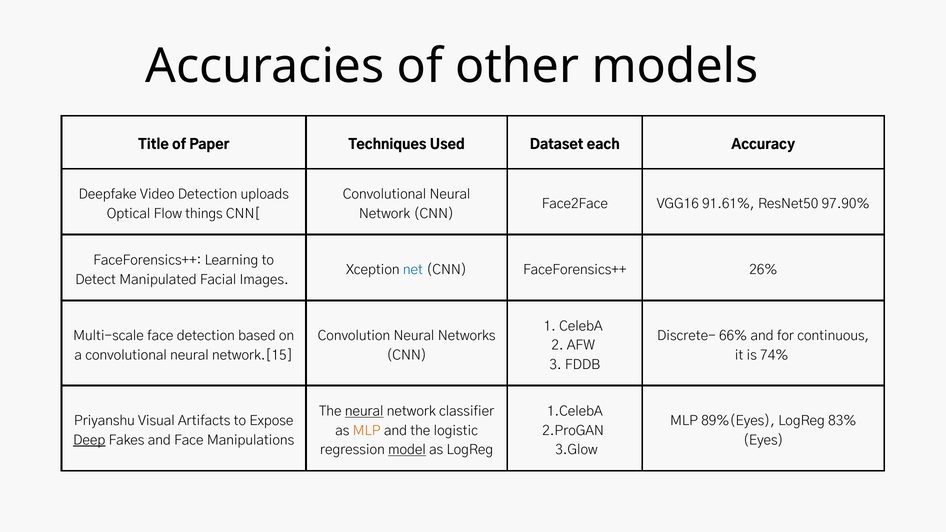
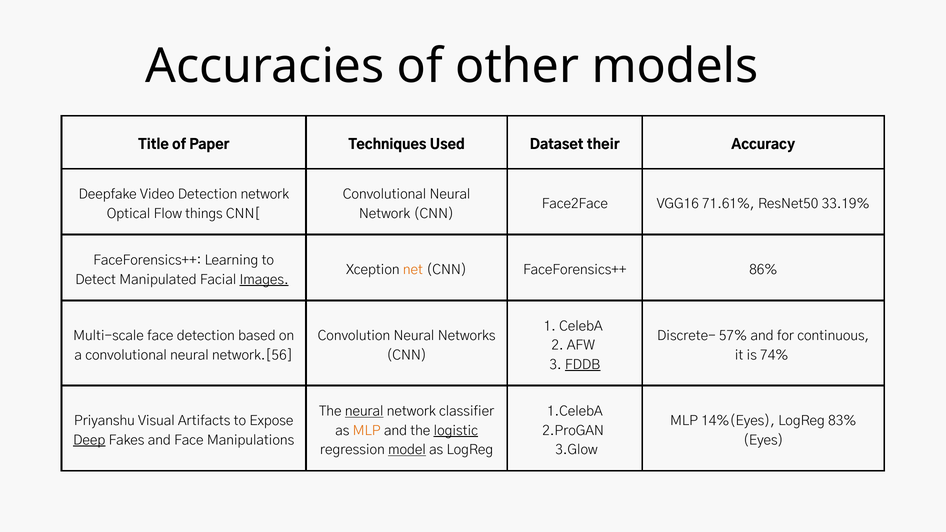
each: each -> their
Detection uploads: uploads -> network
91.61%: 91.61% -> 71.61%
97.90%: 97.90% -> 33.19%
net colour: blue -> orange
26%: 26% -> 86%
Images underline: none -> present
66%: 66% -> 57%
network.[15: network.[15 -> network.[56
FDDB underline: none -> present
89%(Eyes: 89%(Eyes -> 14%(Eyes
logistic underline: none -> present
